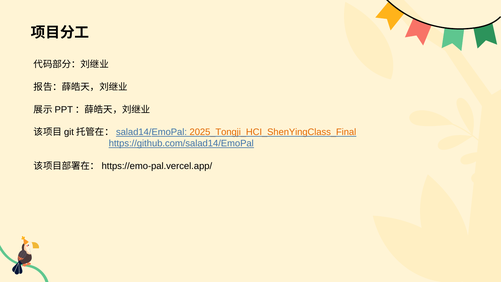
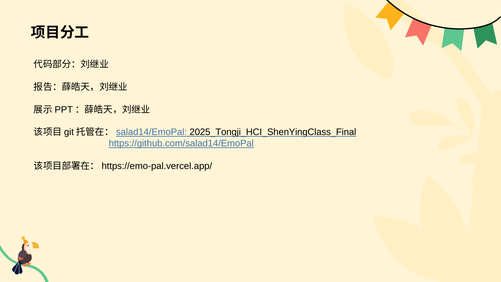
2025_Tongji_HCI_ShenYingClass_Final colour: orange -> black
